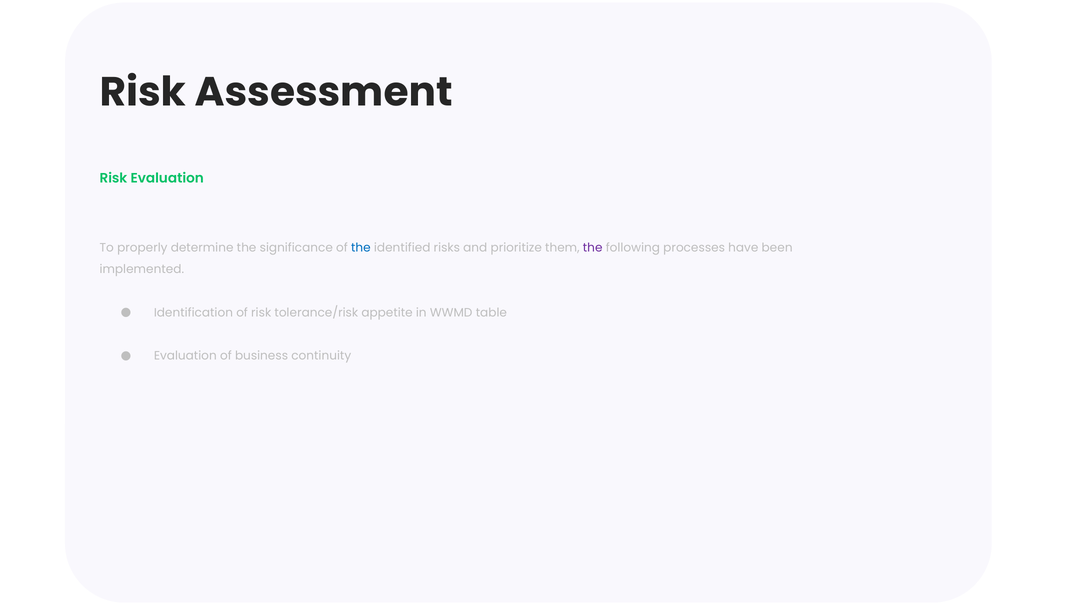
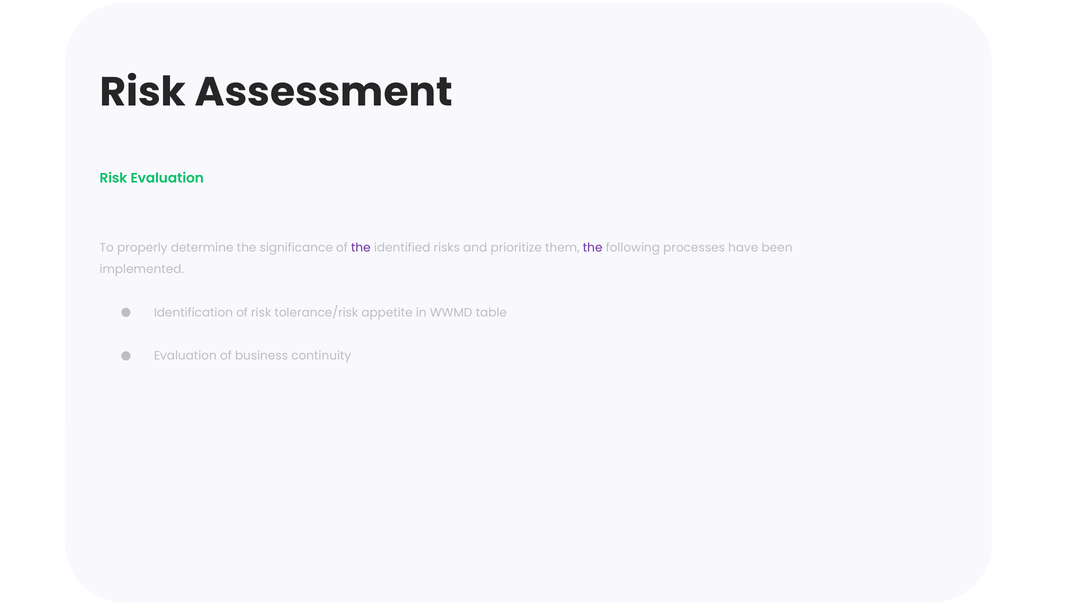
the at (361, 248) colour: blue -> purple
